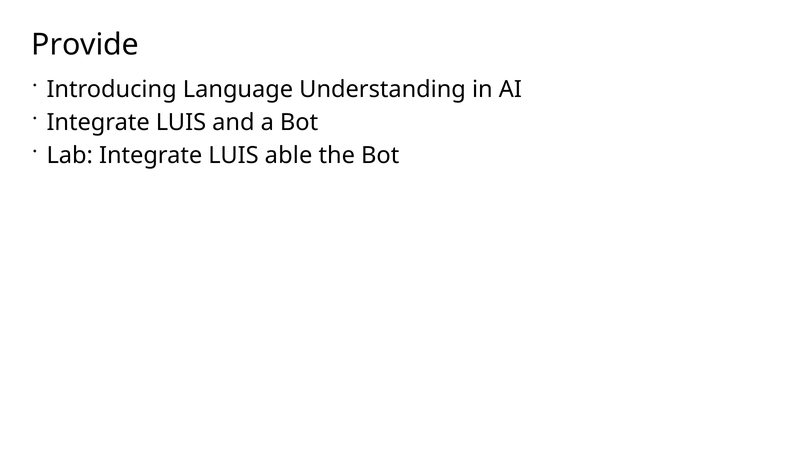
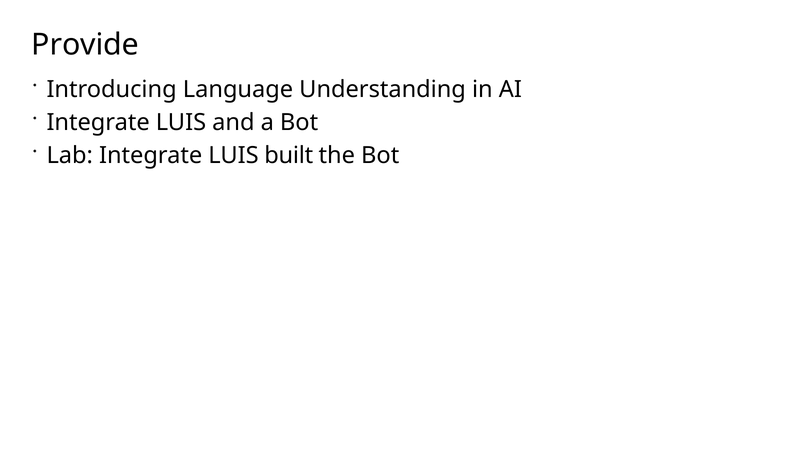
able: able -> built
